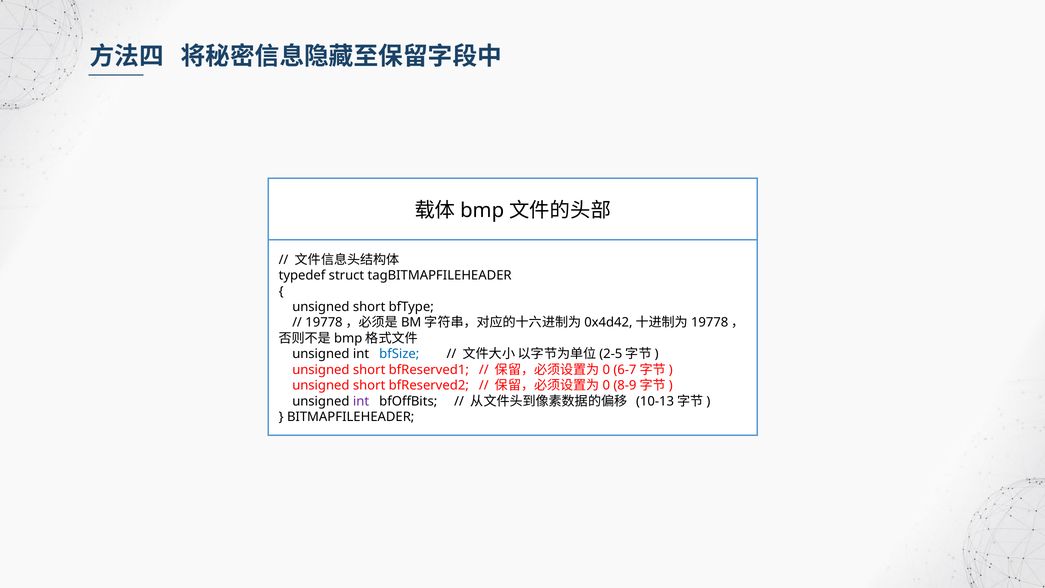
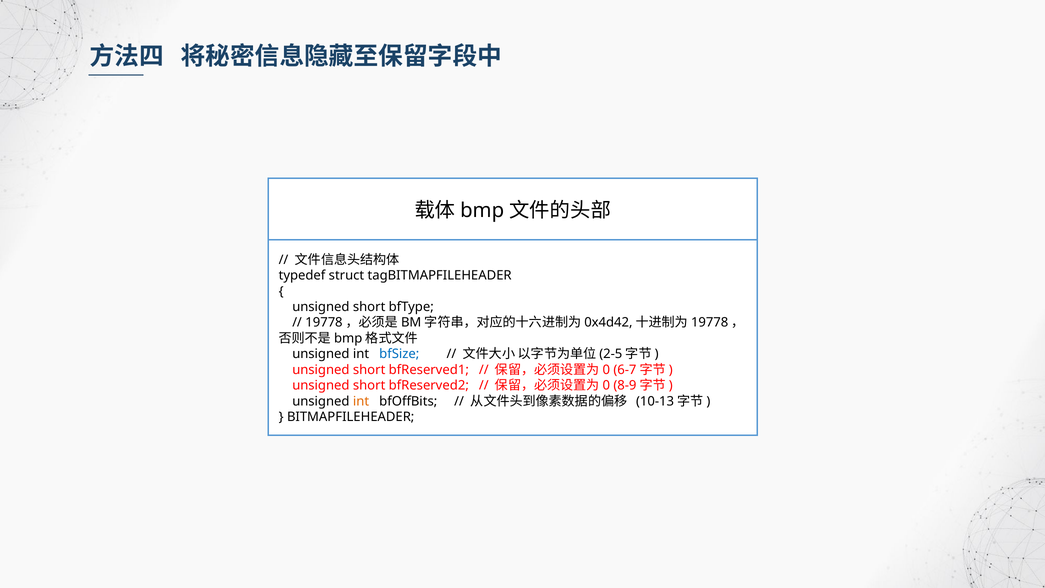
int at (361, 401) colour: purple -> orange
